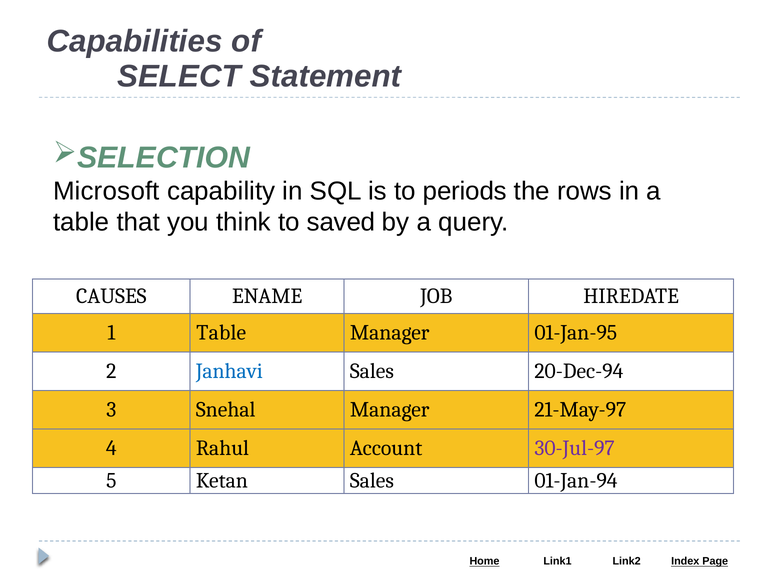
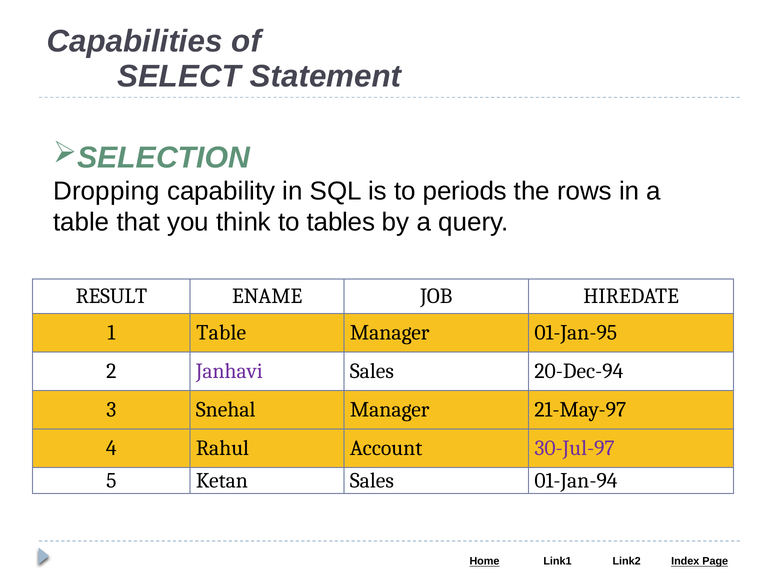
Microsoft: Microsoft -> Dropping
saved: saved -> tables
CAUSES: CAUSES -> RESULT
Janhavi colour: blue -> purple
